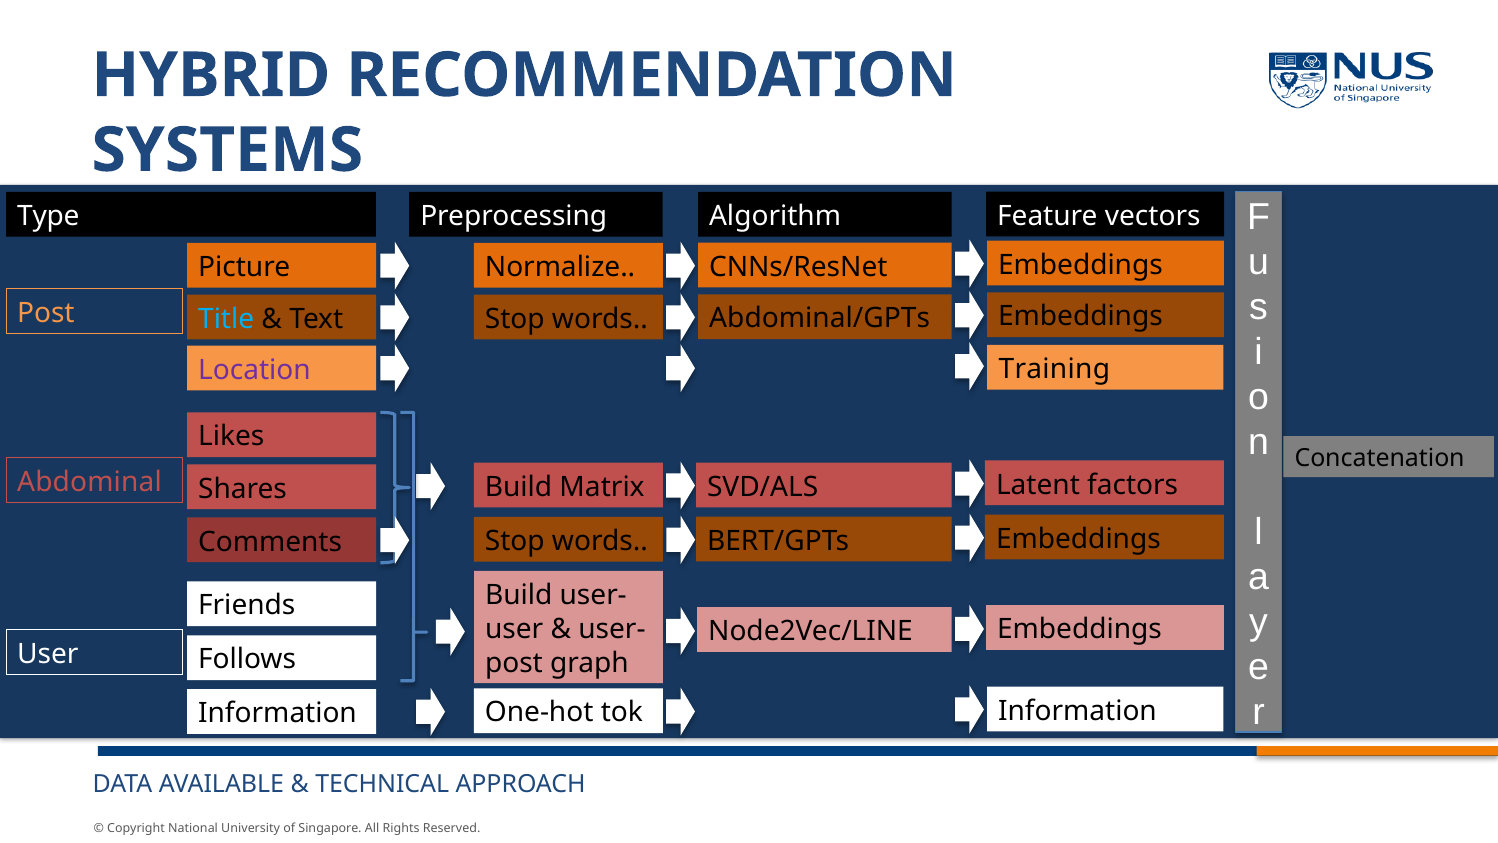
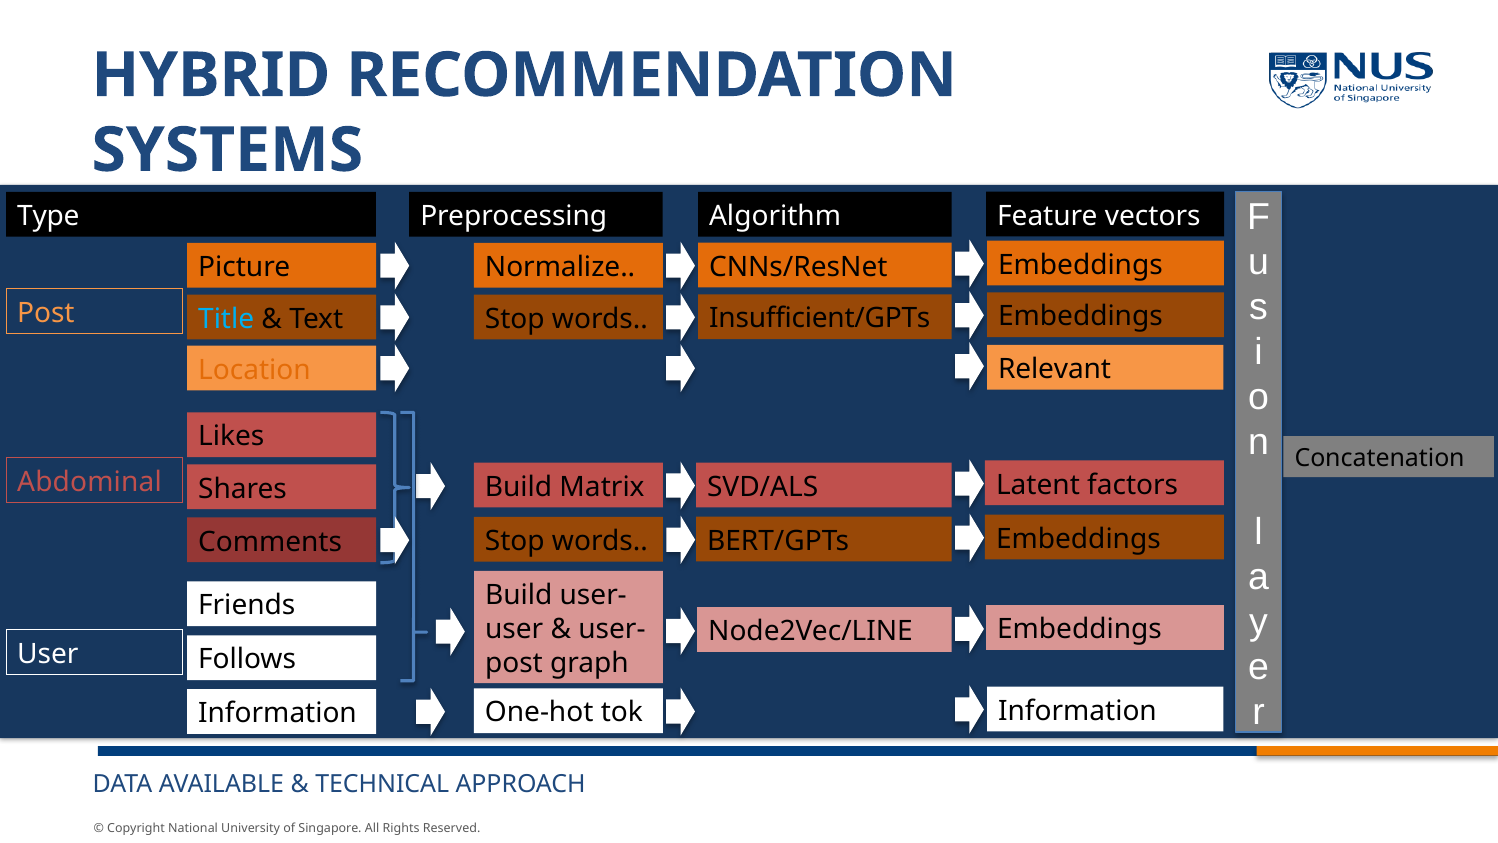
Abdominal/GPTs: Abdominal/GPTs -> Insufficient/GPTs
Training: Training -> Relevant
Location colour: purple -> orange
